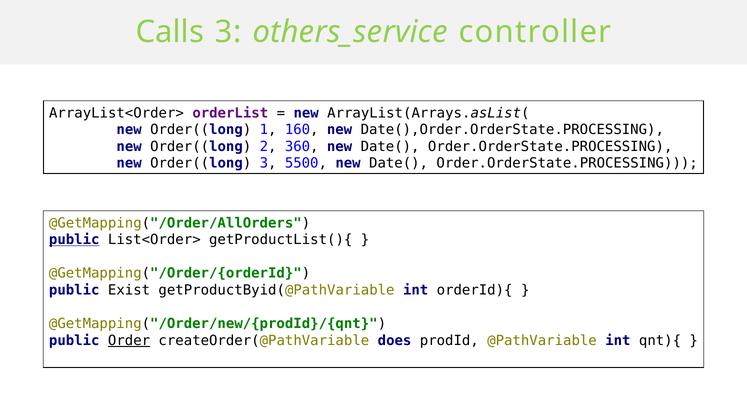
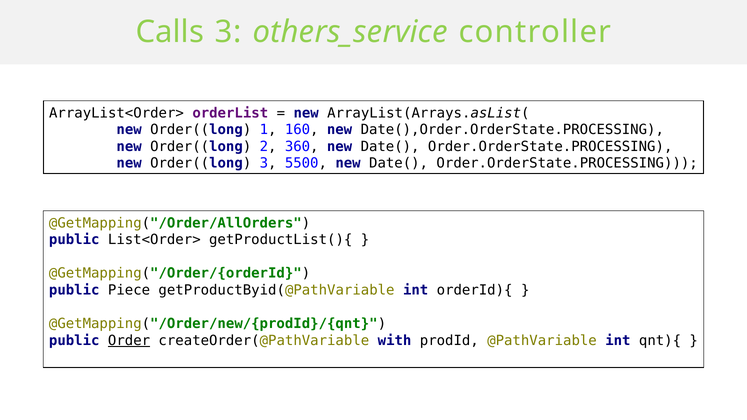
public at (74, 240) underline: present -> none
Exist: Exist -> Piece
does: does -> with
